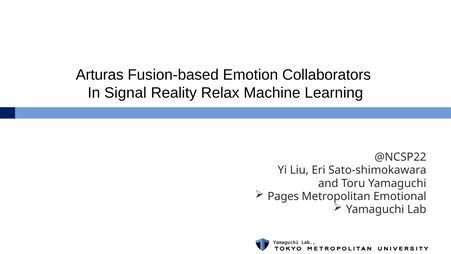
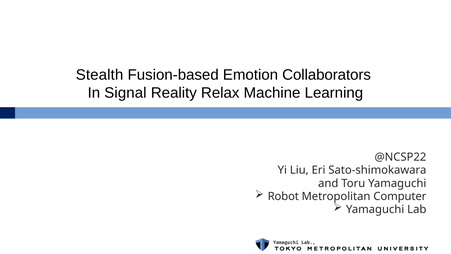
Arturas: Arturas -> Stealth
Pages: Pages -> Robot
Emotional: Emotional -> Computer
